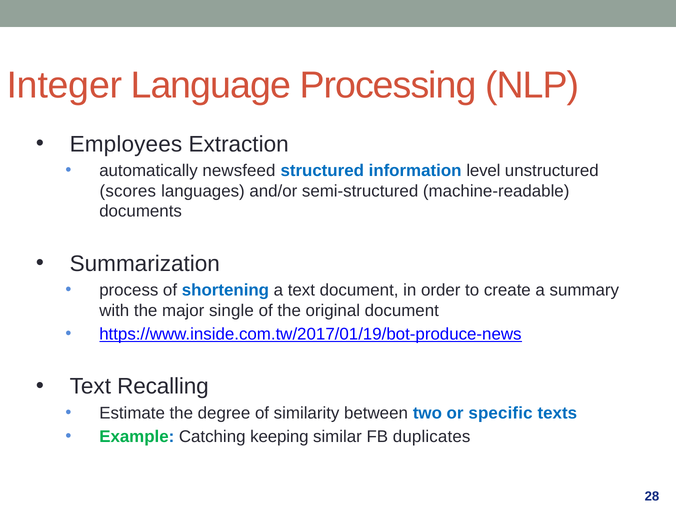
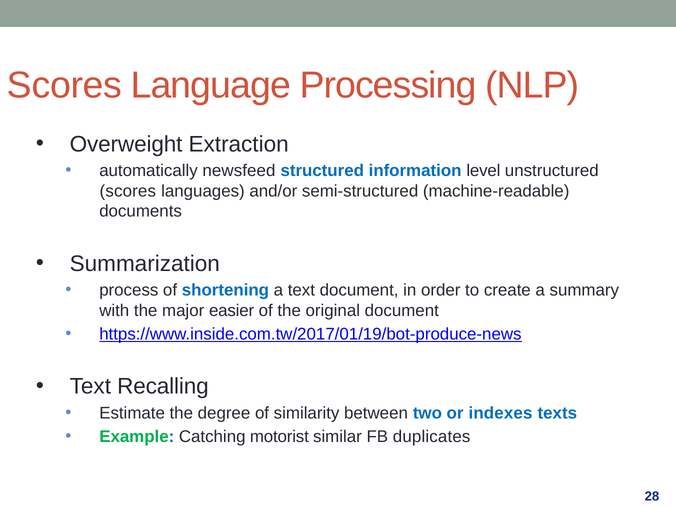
Integer at (64, 85): Integer -> Scores
Employees: Employees -> Overweight
single: single -> easier
specific: specific -> indexes
keeping: keeping -> motorist
